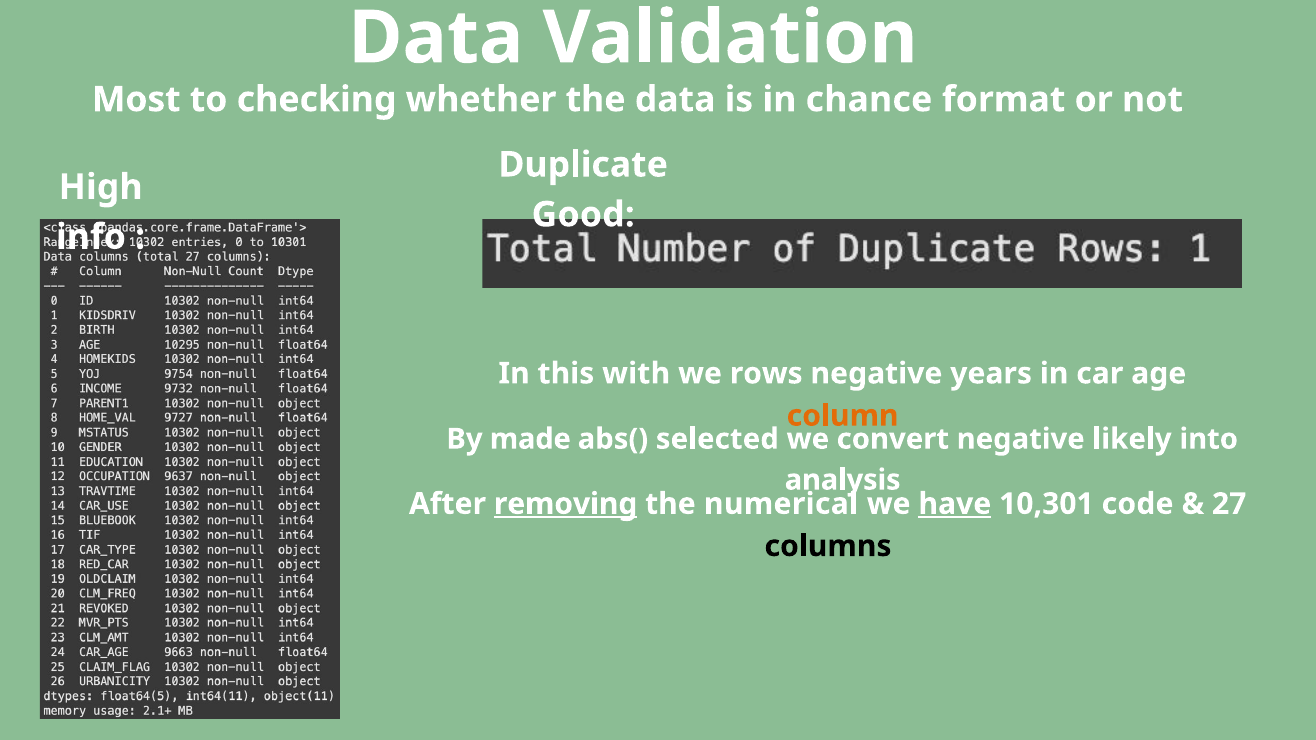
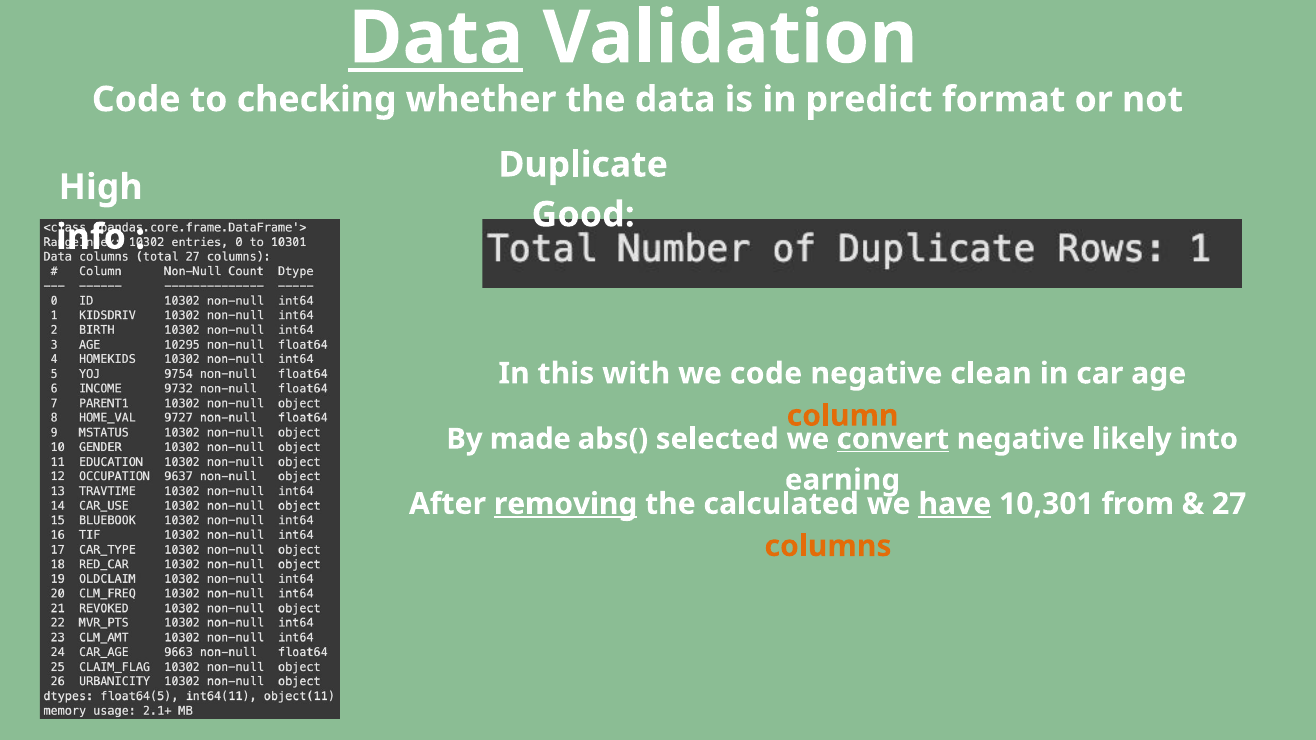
Data at (436, 38) underline: none -> present
Most at (136, 100): Most -> Code
chance: chance -> predict
we rows: rows -> code
years: years -> clean
convert underline: none -> present
analysis: analysis -> earning
numerical: numerical -> calculated
code: code -> from
columns colour: black -> orange
